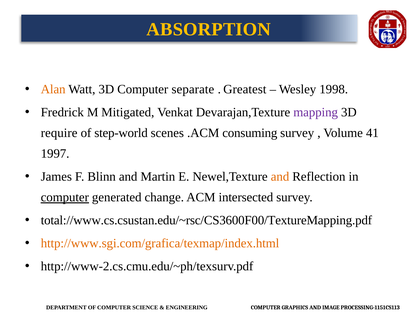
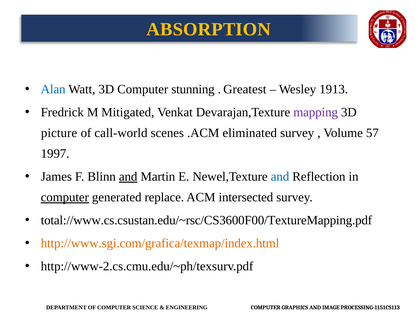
Alan colour: orange -> blue
separate: separate -> stunning
1998: 1998 -> 1913
require: require -> picture
step-world: step-world -> call-world
consuming: consuming -> eliminated
41: 41 -> 57
and at (128, 176) underline: none -> present
and at (280, 176) colour: orange -> blue
change: change -> replace
